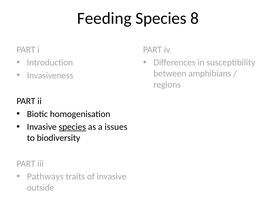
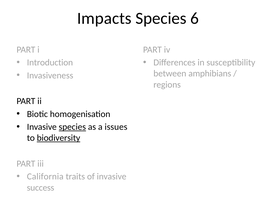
Feeding: Feeding -> Impacts
8: 8 -> 6
biodiversity underline: none -> present
Pathways: Pathways -> California
outside: outside -> success
